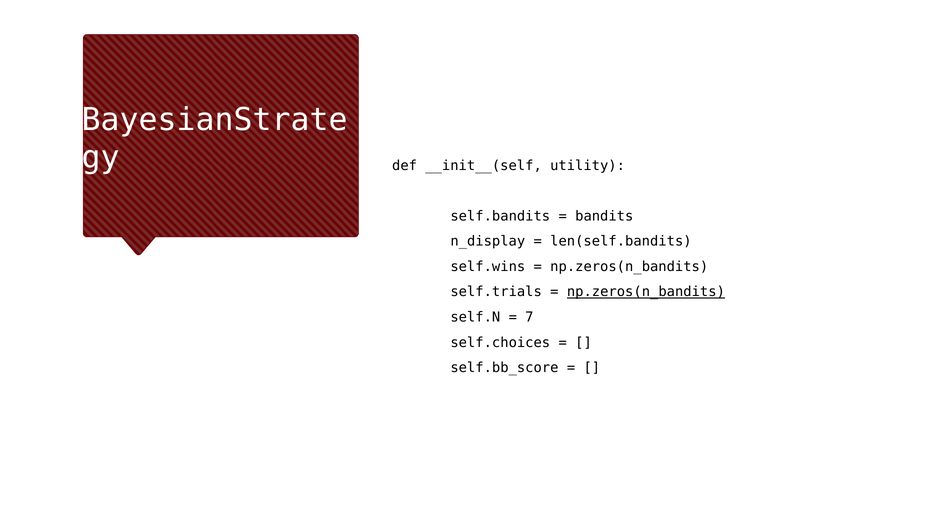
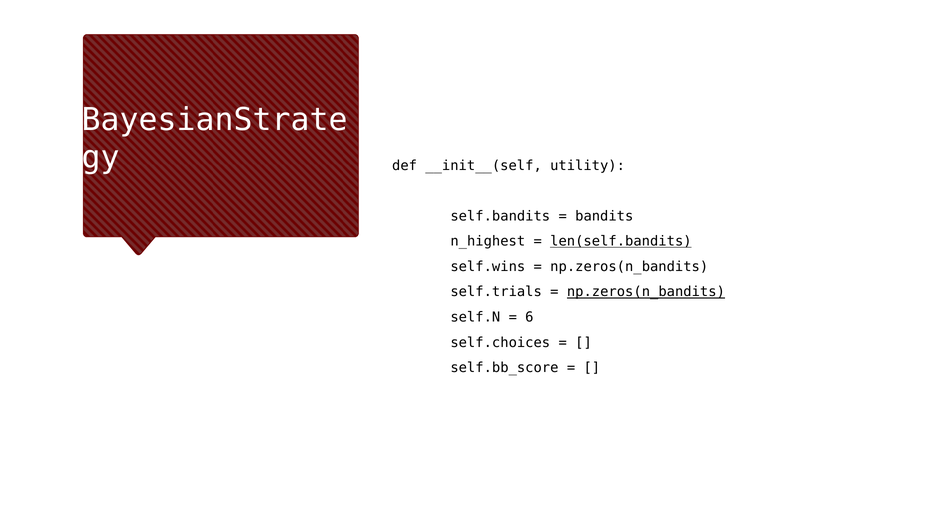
n_display: n_display -> n_highest
len(self.bandits underline: none -> present
7: 7 -> 6
